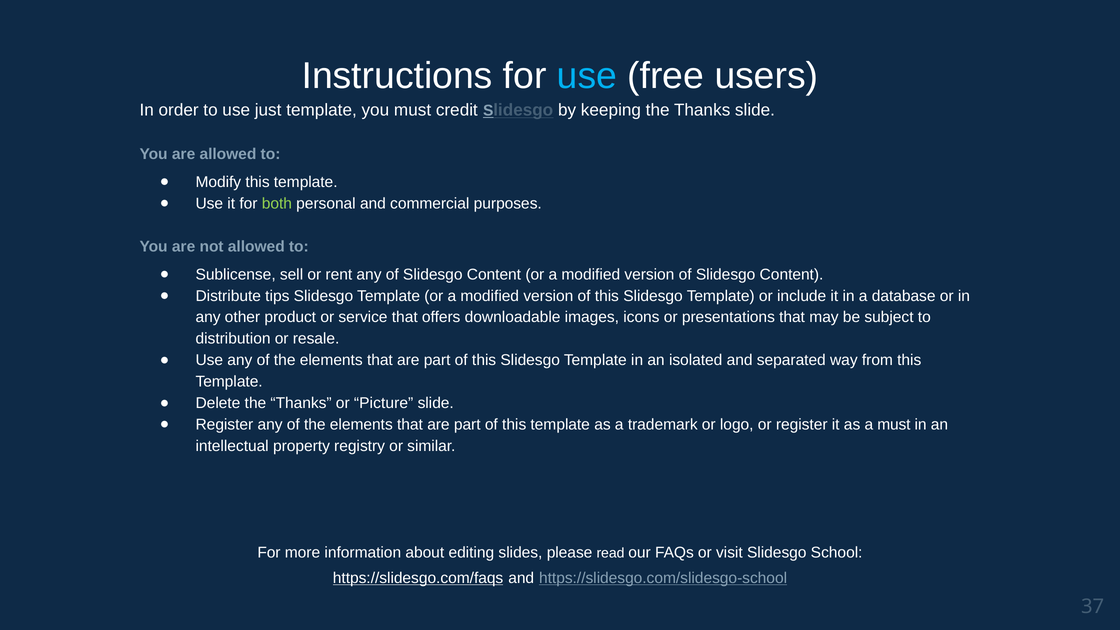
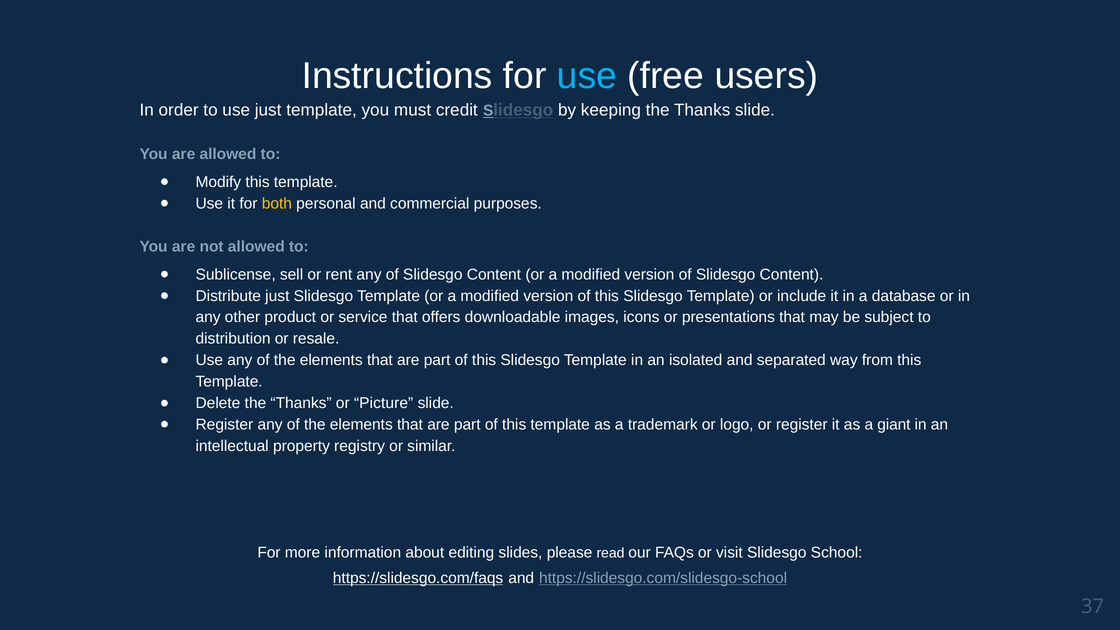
both colour: light green -> yellow
Distribute tips: tips -> just
a must: must -> giant
